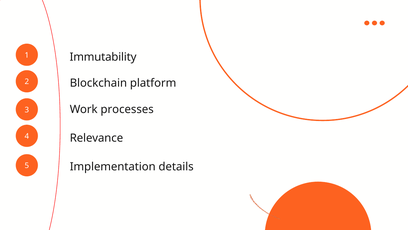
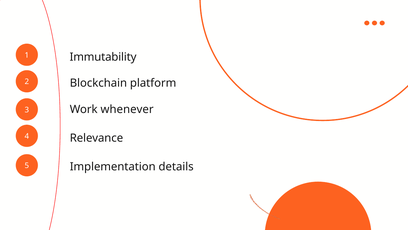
processes: processes -> whenever
